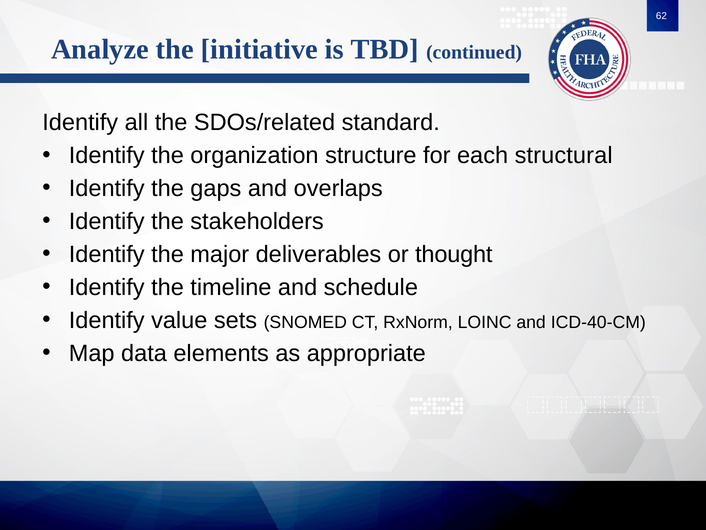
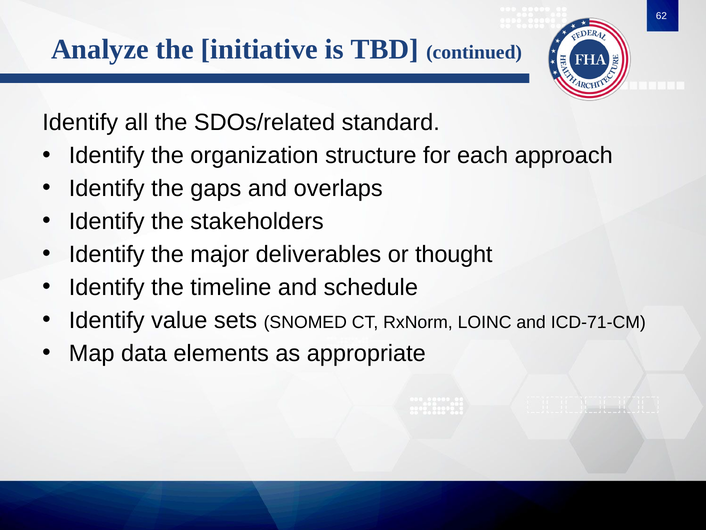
structural: structural -> approach
ICD-40-CM: ICD-40-CM -> ICD-71-CM
